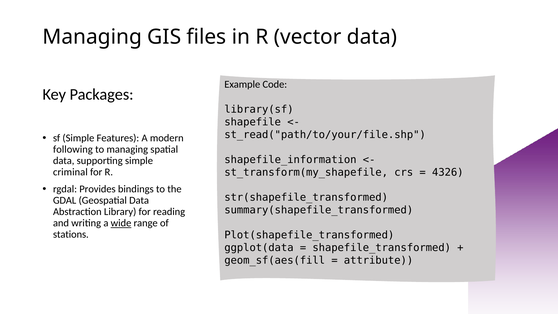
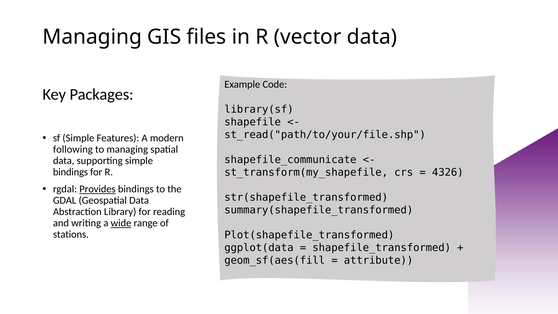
shapefile_information: shapefile_information -> shapefile_communicate
criminal at (70, 172): criminal -> bindings
Provides underline: none -> present
